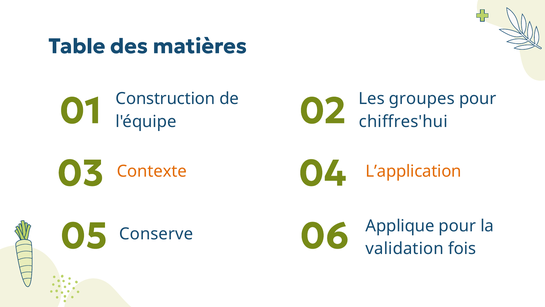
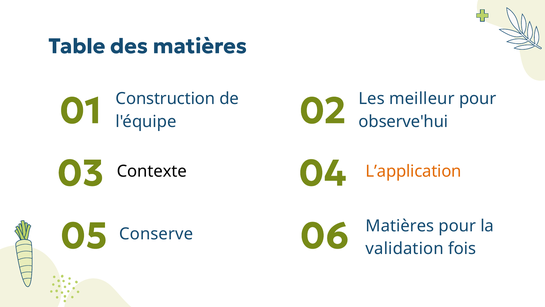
chiffres'hui: chiffres'hui -> observe'hui
groupes: groupes -> meilleur
Contexte colour: orange -> black
06 Applique: Applique -> Matières
